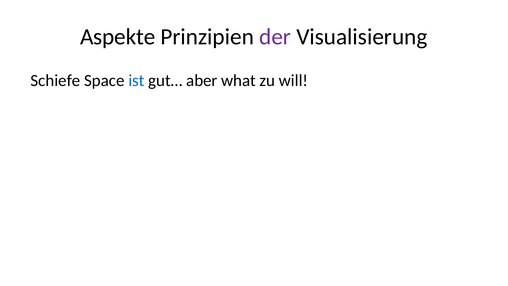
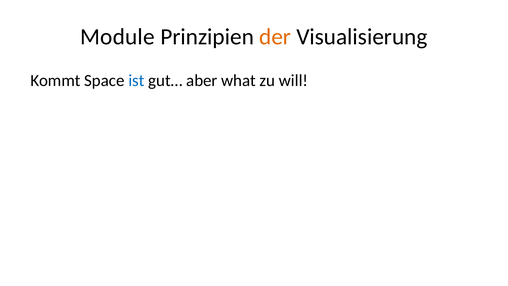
Aspekte: Aspekte -> Module
der colour: purple -> orange
Schiefe: Schiefe -> Kommt
